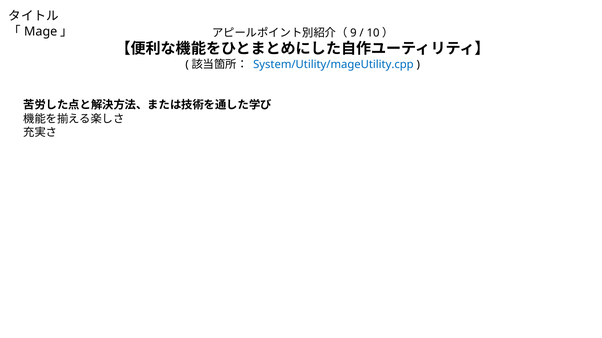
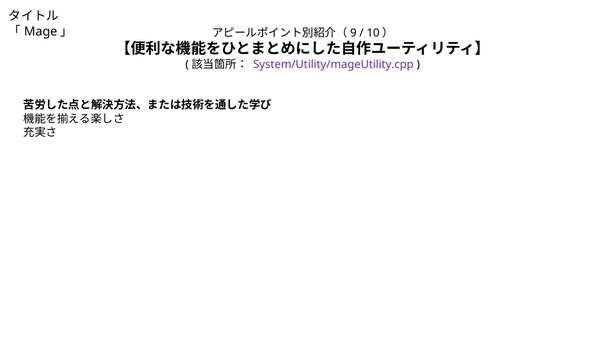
System/Utility/mageUtility.cpp colour: blue -> purple
